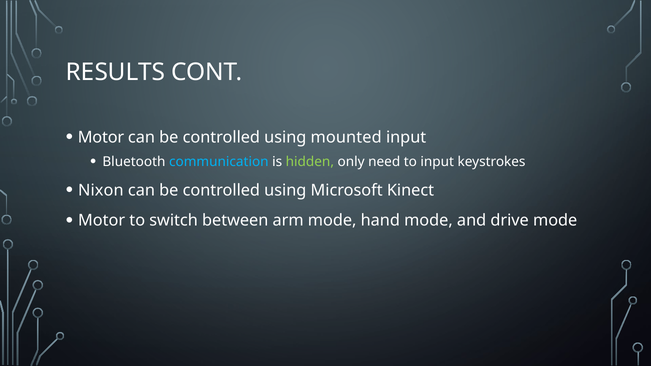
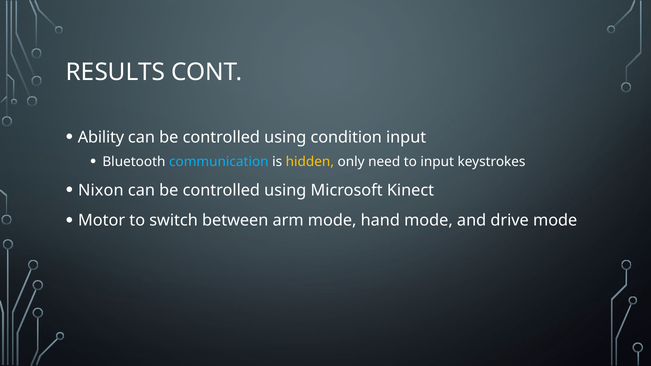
Motor at (101, 137): Motor -> Ability
mounted: mounted -> condition
hidden colour: light green -> yellow
